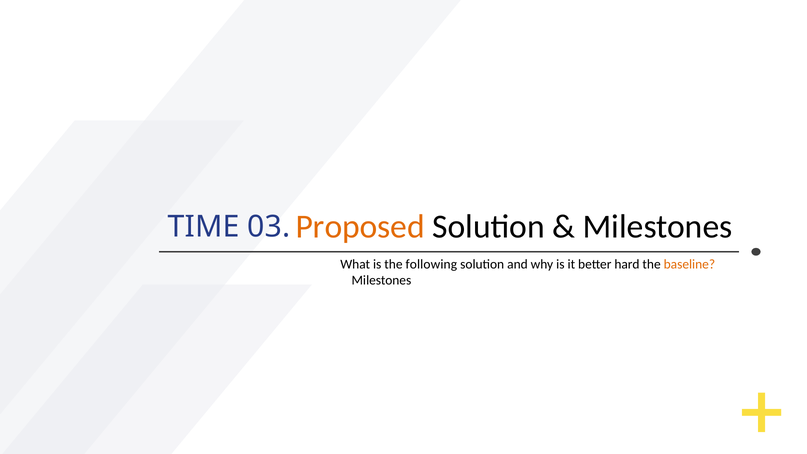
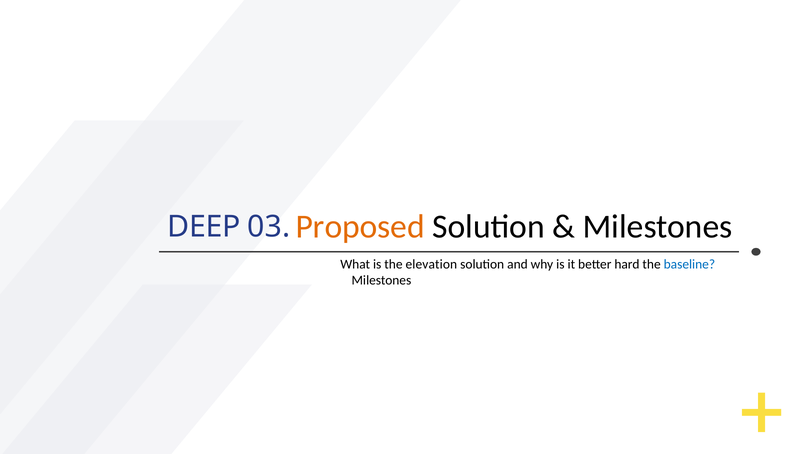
TIME: TIME -> DEEP
following: following -> elevation
baseline colour: orange -> blue
